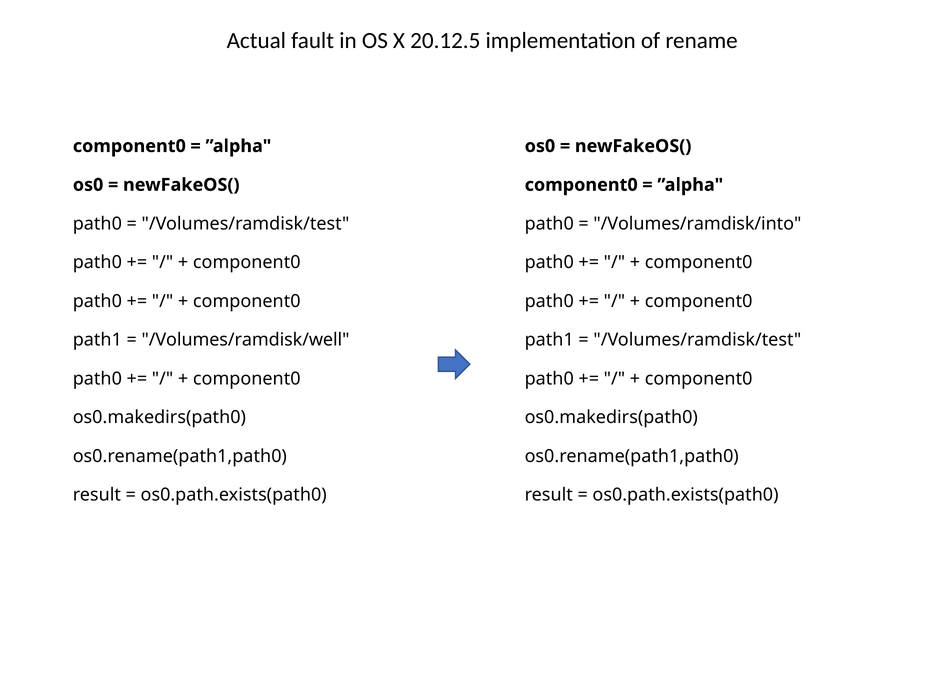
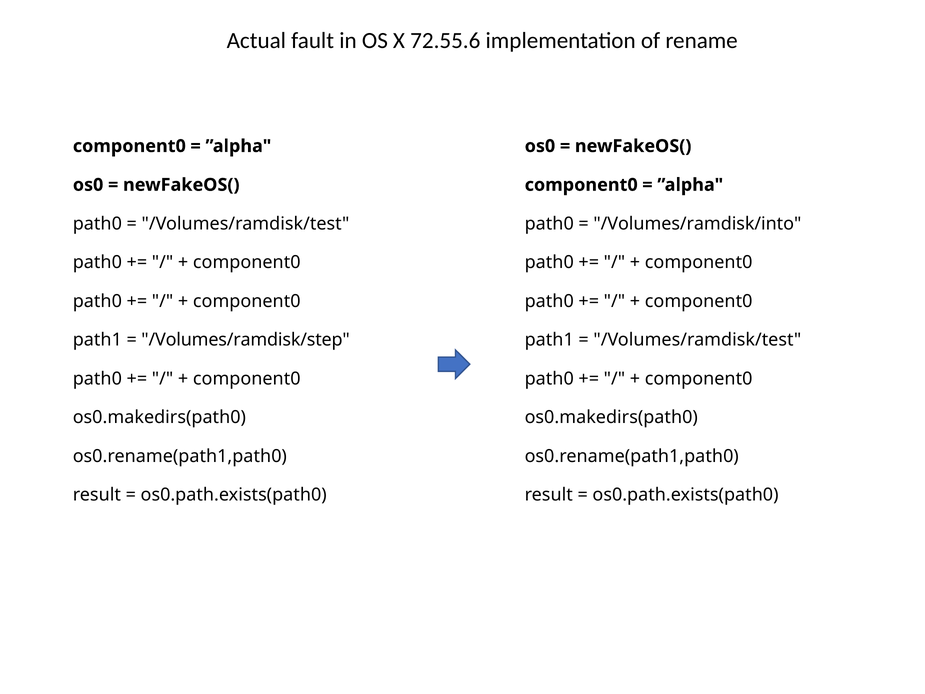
20.12.5: 20.12.5 -> 72.55.6
/Volumes/ramdisk/well: /Volumes/ramdisk/well -> /Volumes/ramdisk/step
